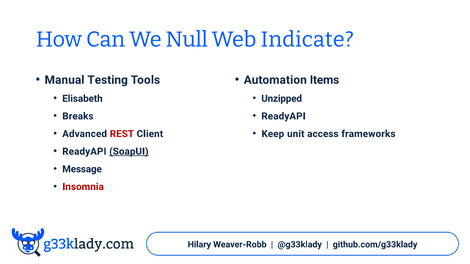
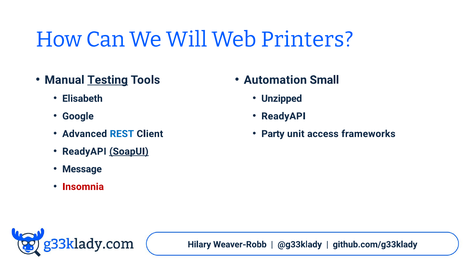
Null: Null -> Will
Indicate: Indicate -> Printers
Testing underline: none -> present
Items: Items -> Small
Breaks: Breaks -> Google
REST colour: red -> blue
Keep: Keep -> Party
